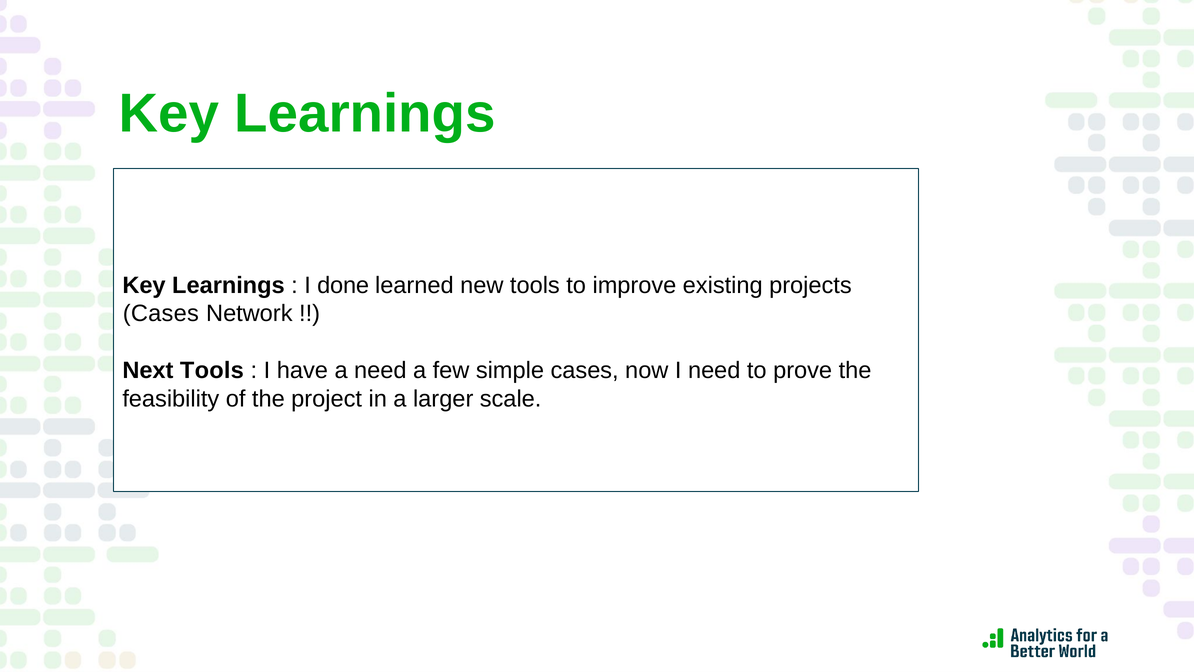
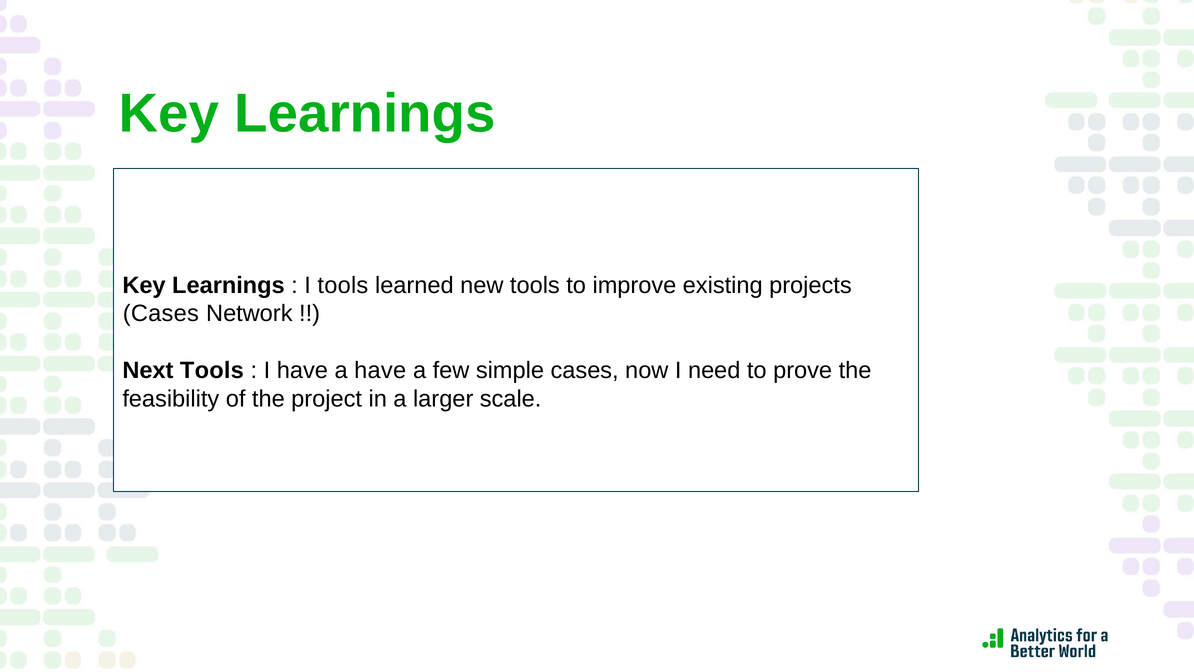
I done: done -> tools
a need: need -> have
